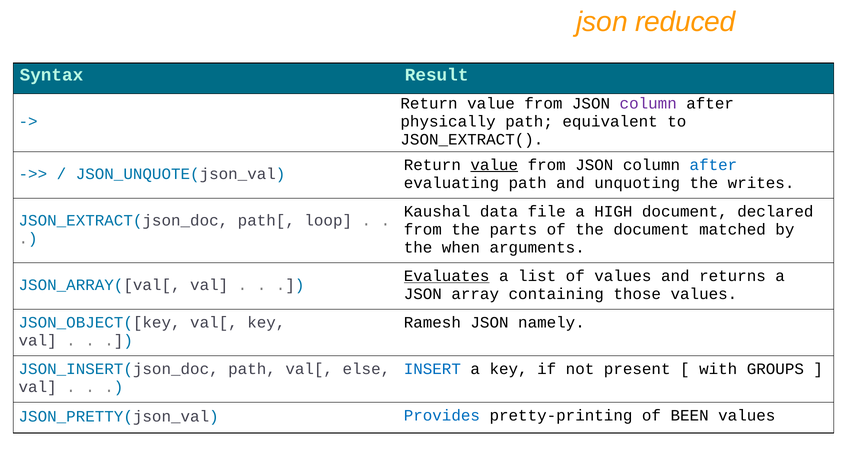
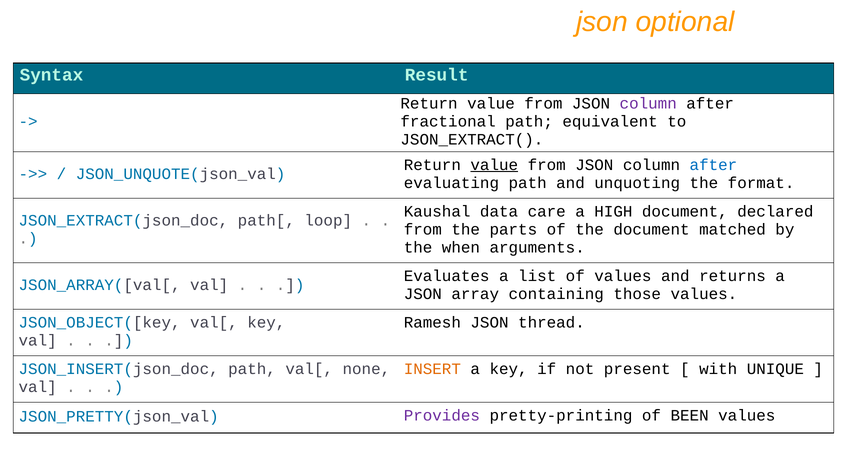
reduced: reduced -> optional
physically: physically -> fractional
writes: writes -> format
file: file -> care
Evaluates underline: present -> none
namely: namely -> thread
else: else -> none
INSERT colour: blue -> orange
GROUPS: GROUPS -> UNIQUE
Provides colour: blue -> purple
